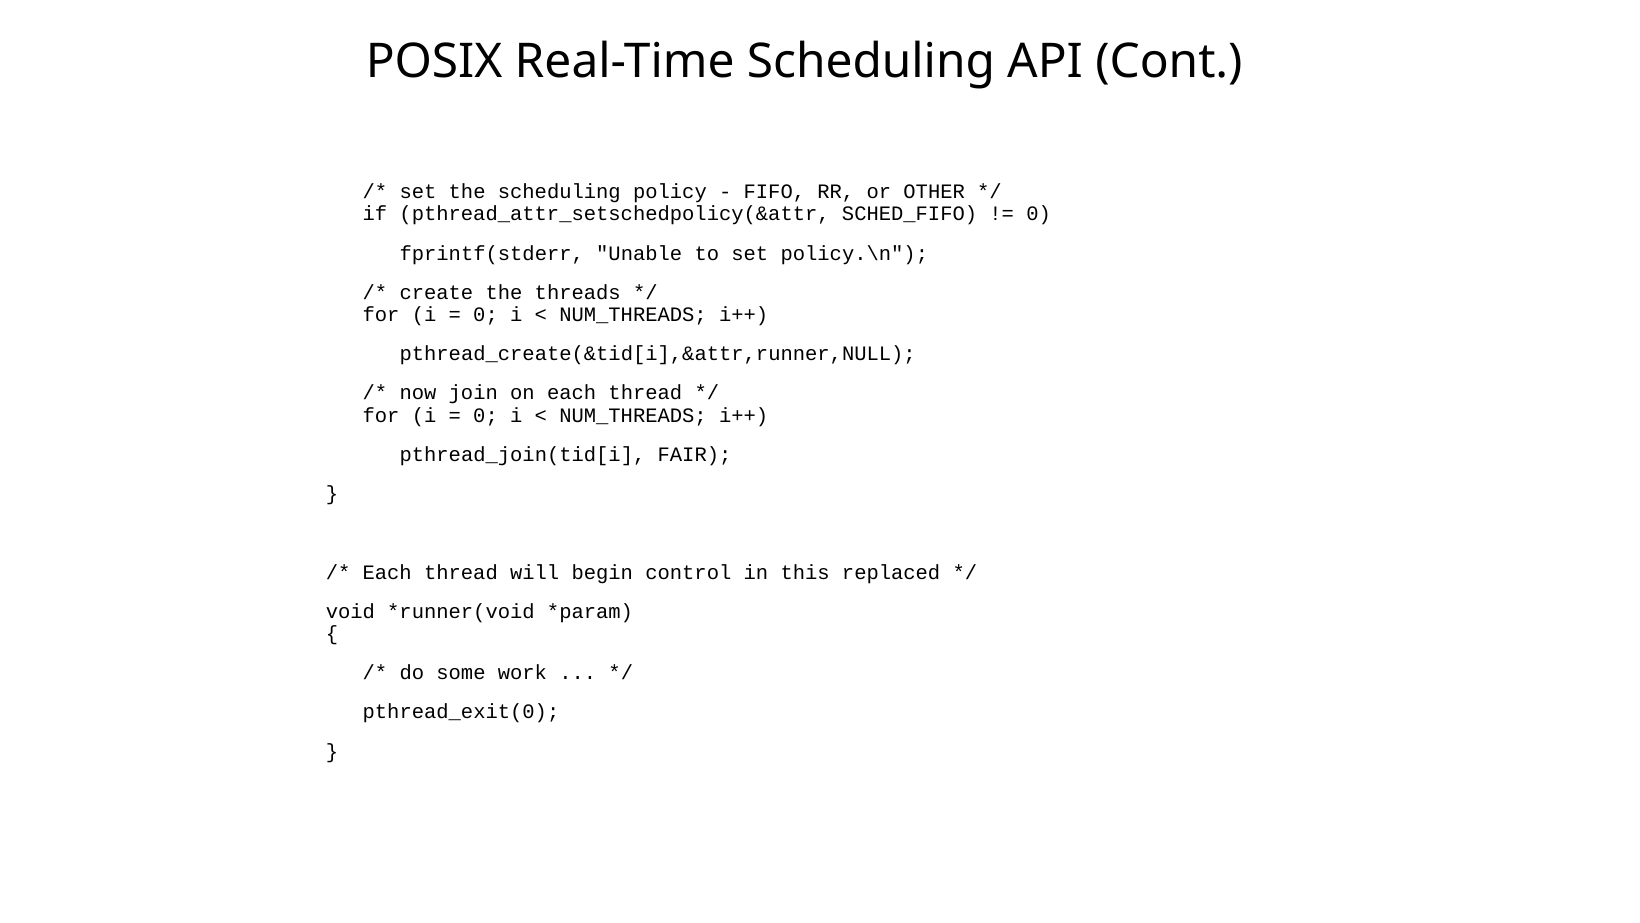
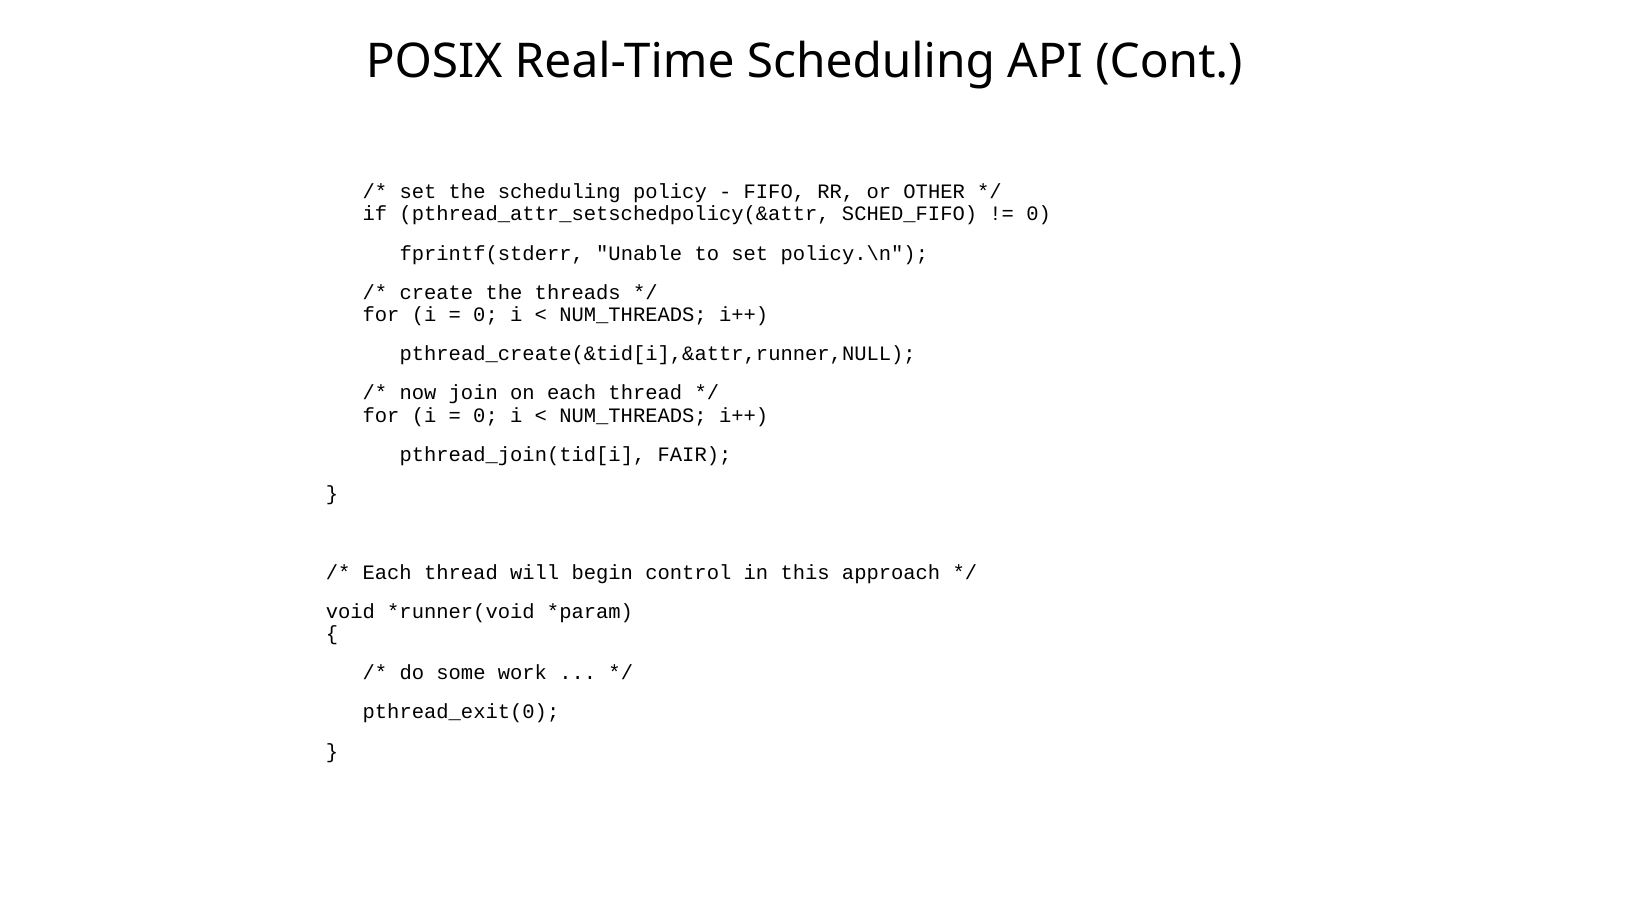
replaced: replaced -> approach
